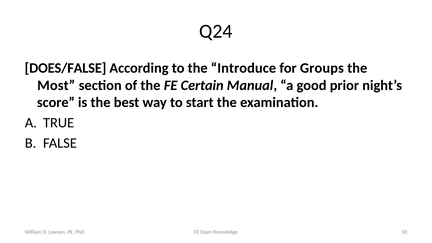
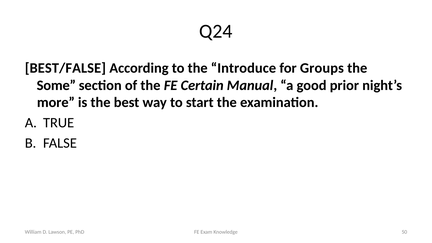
DOES/FALSE: DOES/FALSE -> BEST/FALSE
Most: Most -> Some
score: score -> more
